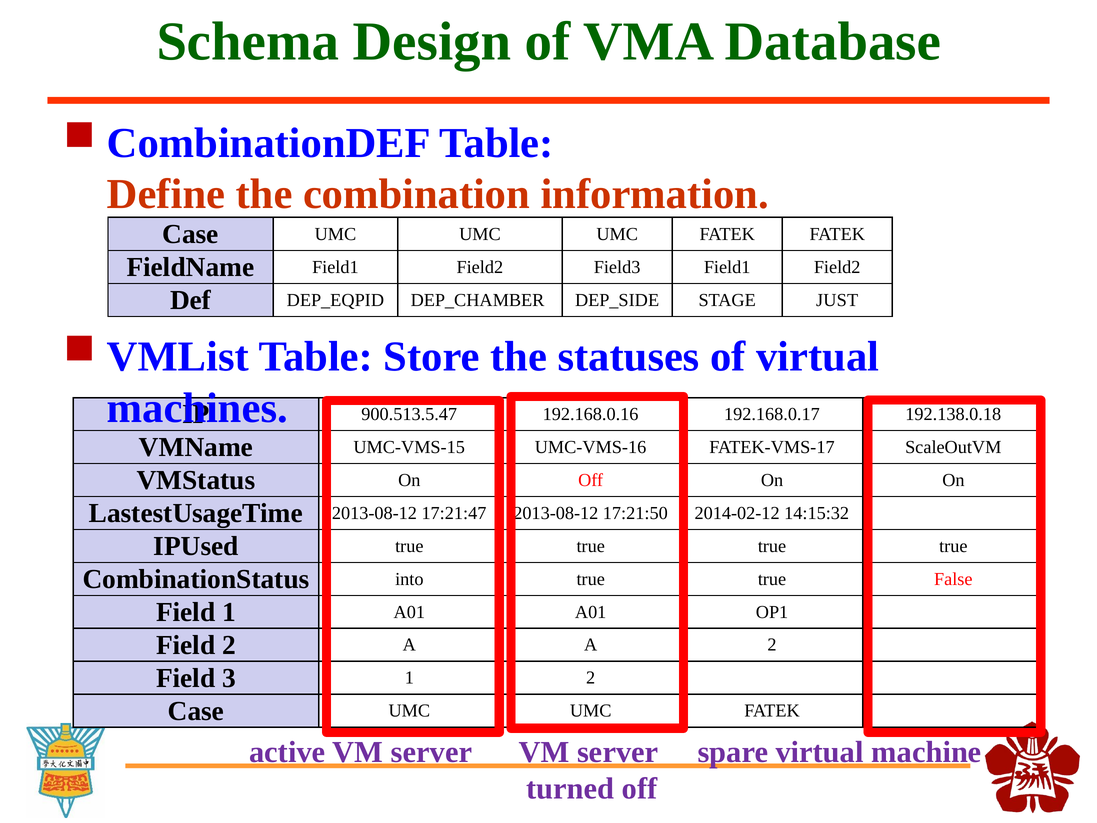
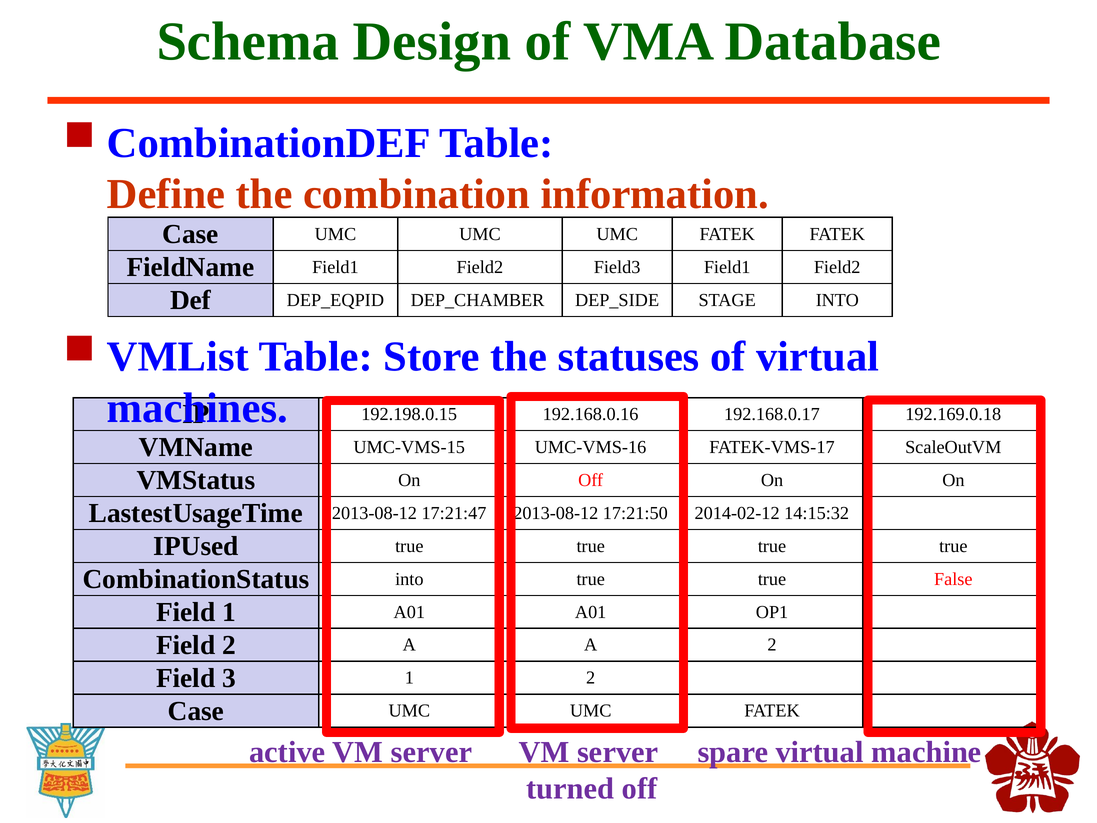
STAGE JUST: JUST -> INTO
900.513.5.47: 900.513.5.47 -> 192.198.0.15
192.138.0.18: 192.138.0.18 -> 192.169.0.18
